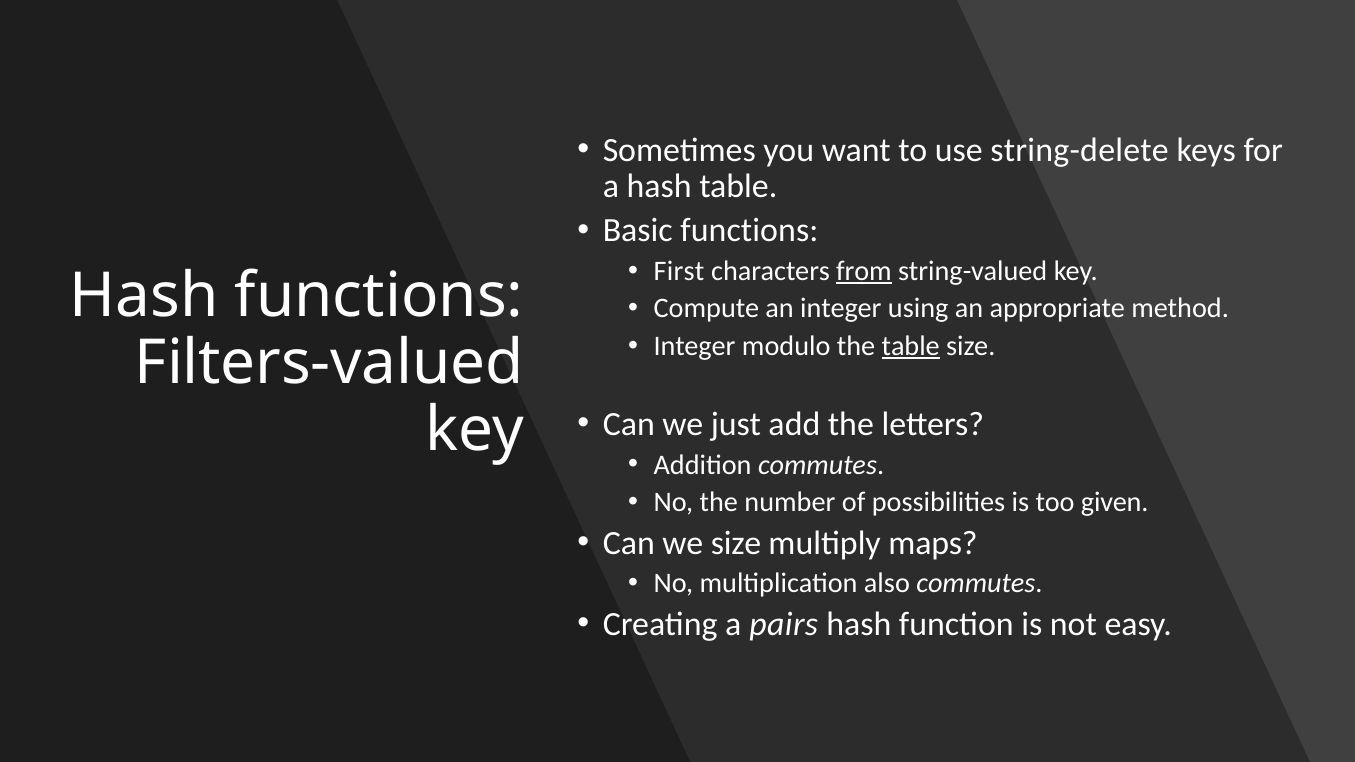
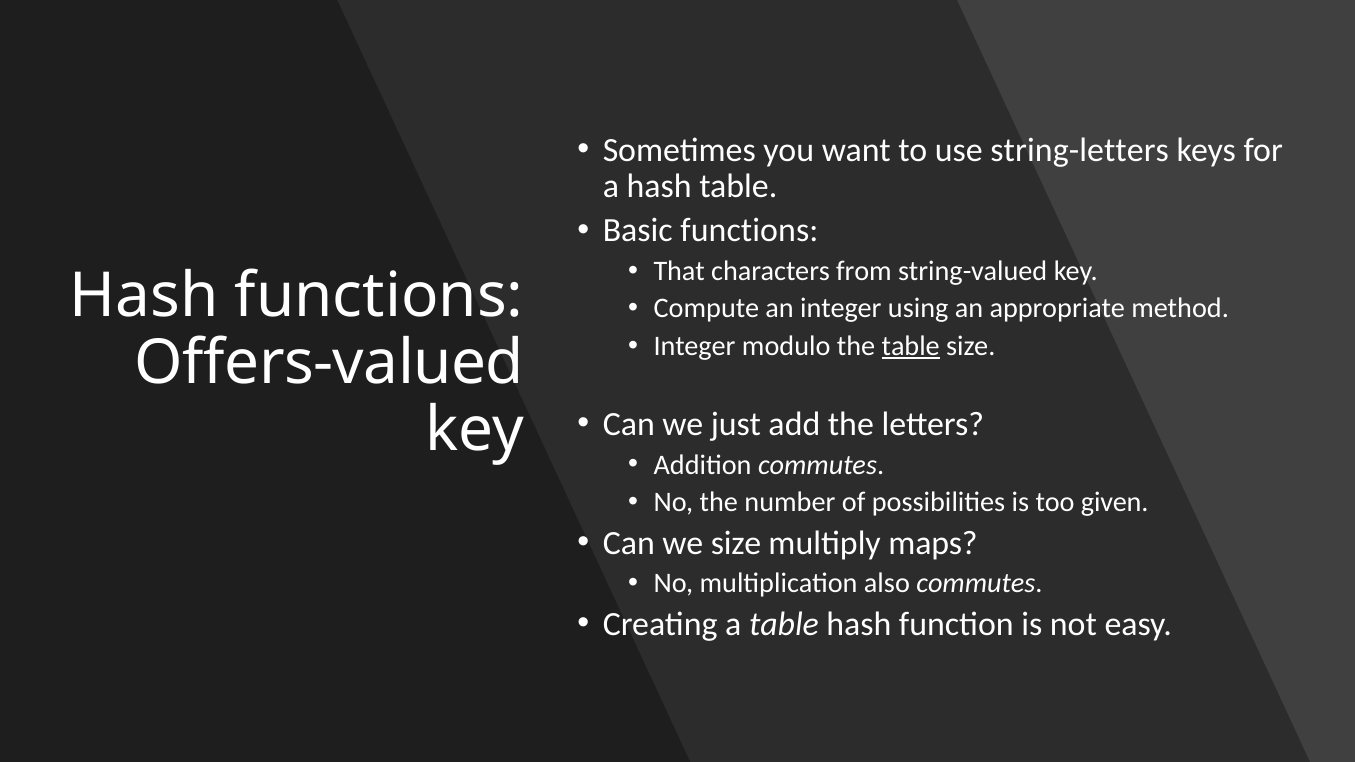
string-delete: string-delete -> string-letters
First: First -> That
from underline: present -> none
Filters-valued: Filters-valued -> Offers-valued
a pairs: pairs -> table
